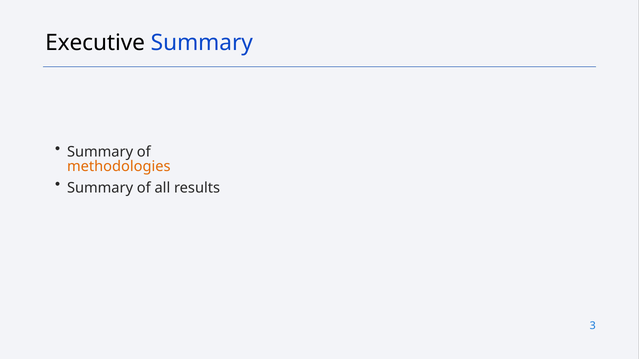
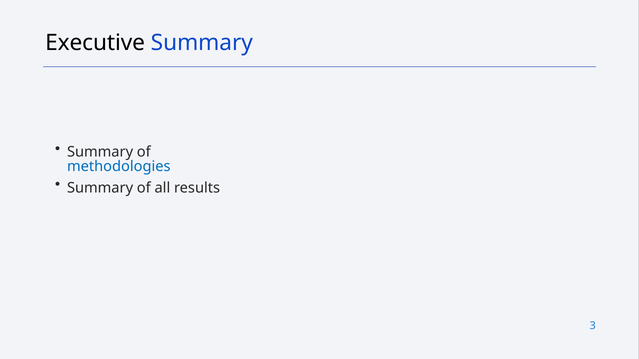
methodologies colour: orange -> blue
